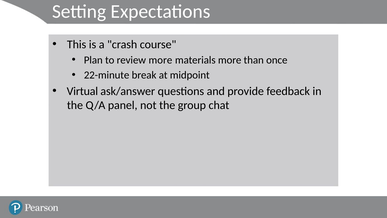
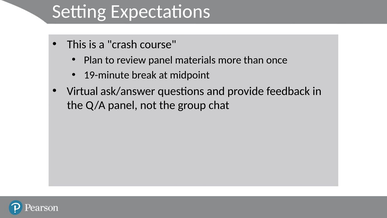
review more: more -> panel
22-minute: 22-minute -> 19-minute
